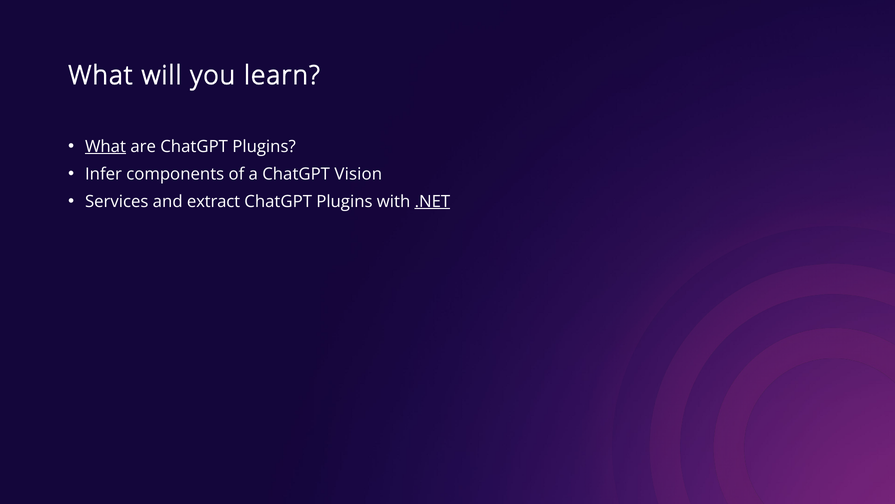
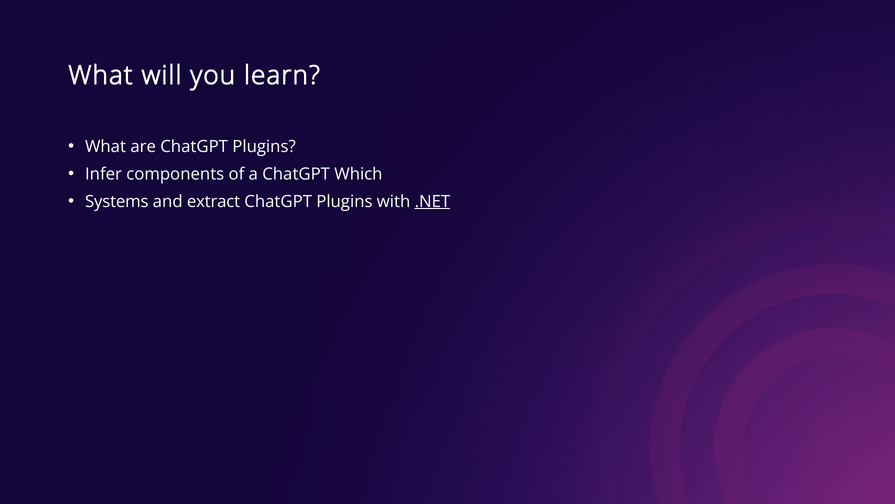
What at (106, 146) underline: present -> none
Vision: Vision -> Which
Services: Services -> Systems
